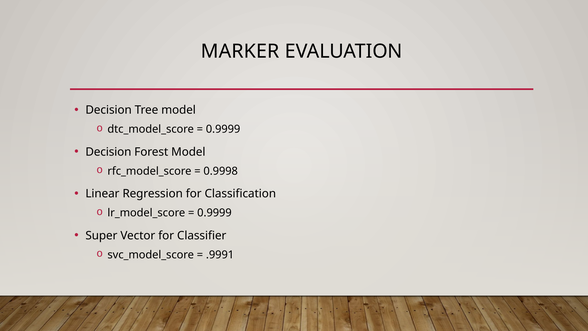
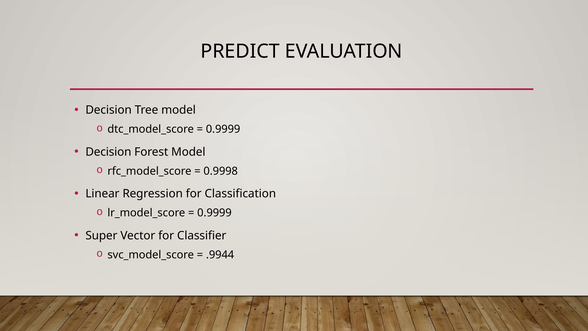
MARKER: MARKER -> PREDICT
.9991: .9991 -> .9944
